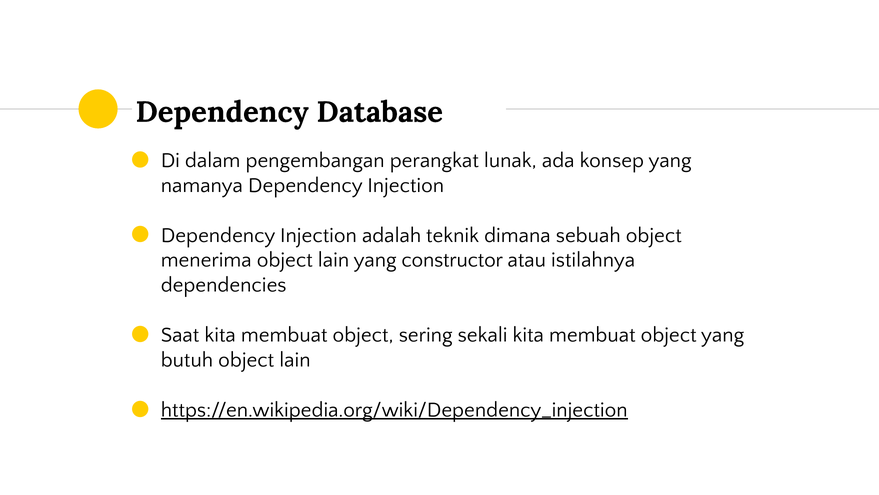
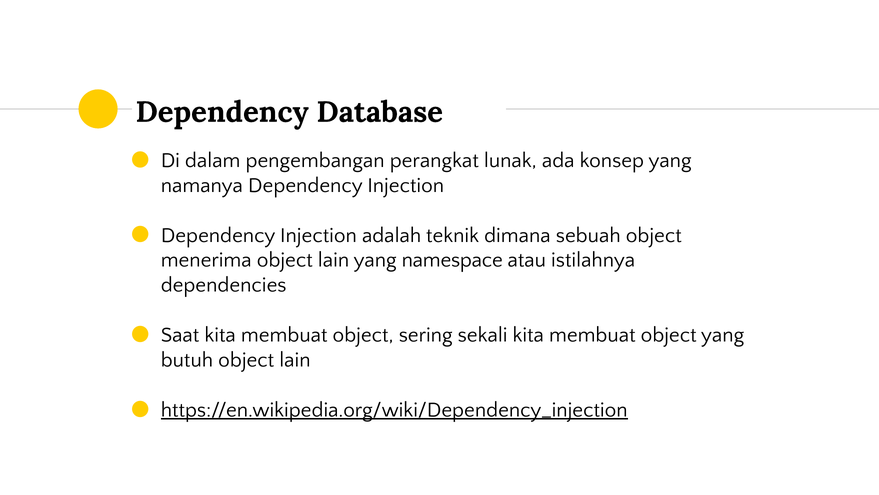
constructor: constructor -> namespace
